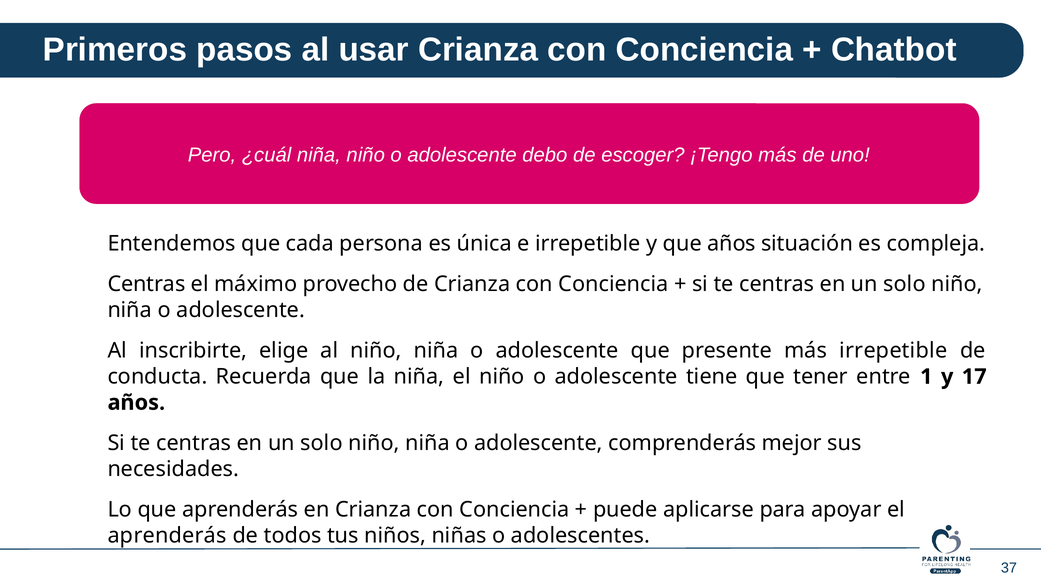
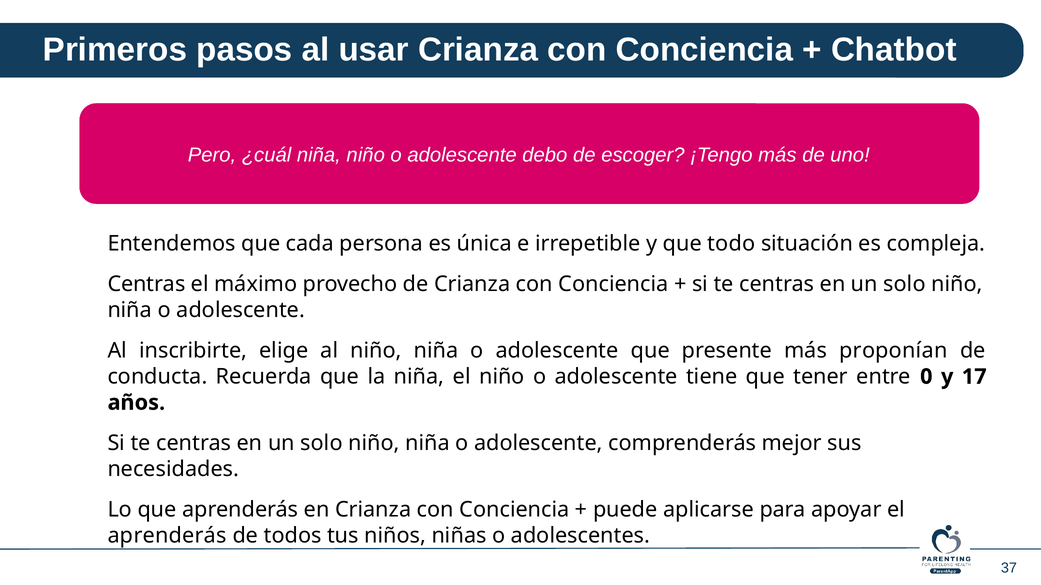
que años: años -> todo
más irrepetible: irrepetible -> proponían
1: 1 -> 0
